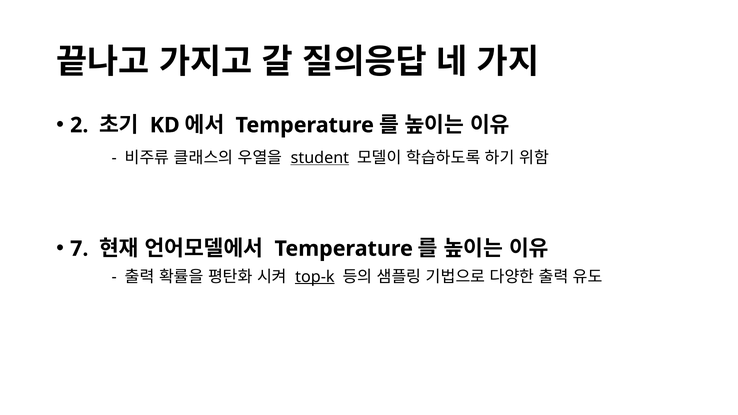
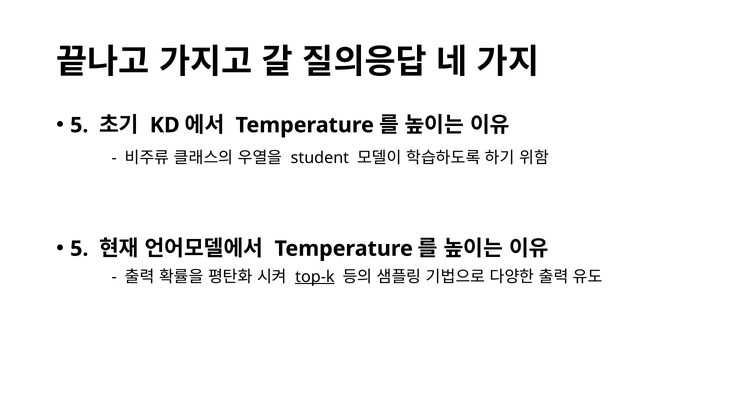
2 at (79, 125): 2 -> 5
student underline: present -> none
7 at (79, 249): 7 -> 5
